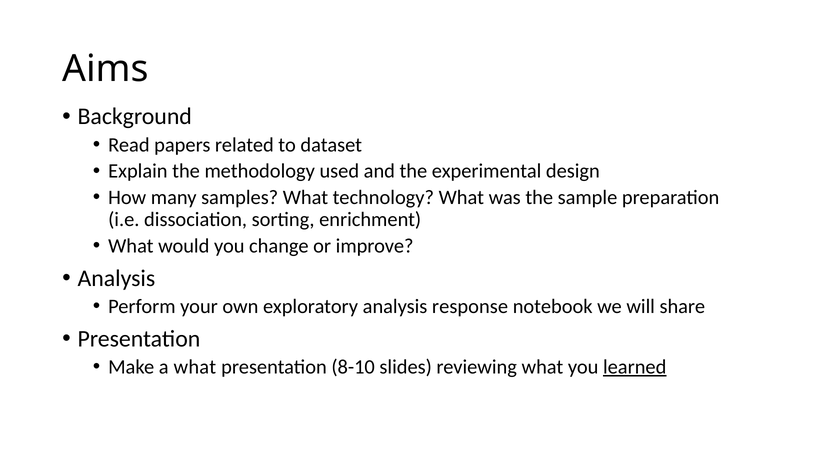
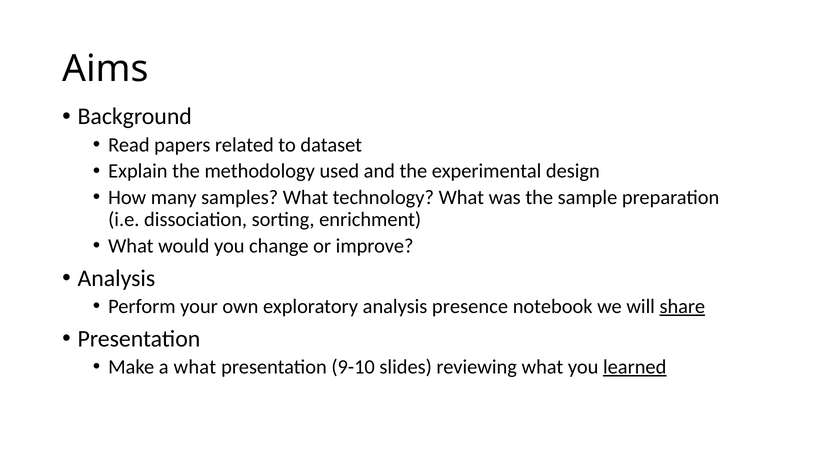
response: response -> presence
share underline: none -> present
8-10: 8-10 -> 9-10
